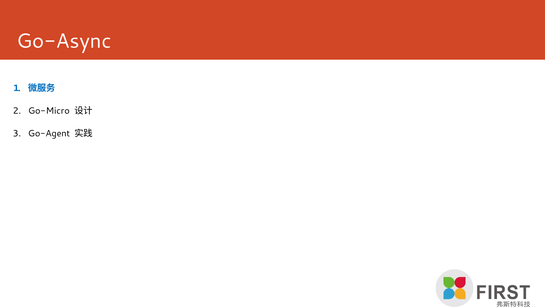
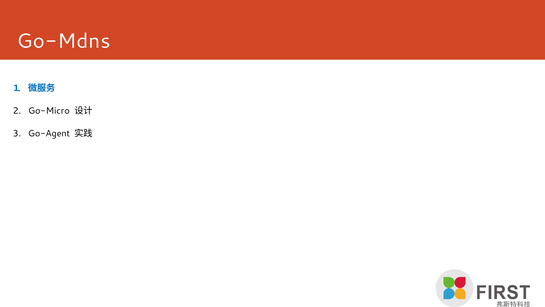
Go-Async: Go-Async -> Go-Mdns
